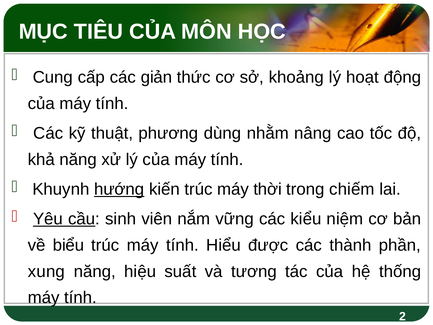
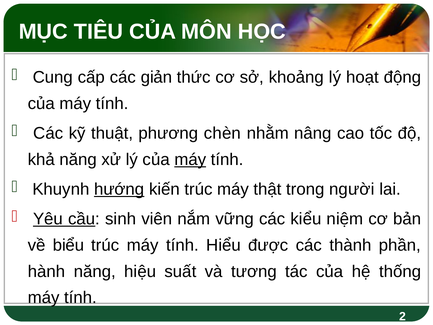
dùng: dùng -> chèn
máy at (190, 159) underline: none -> present
thời: thời -> thật
chiếm: chiếm -> người
xung: xung -> hành
